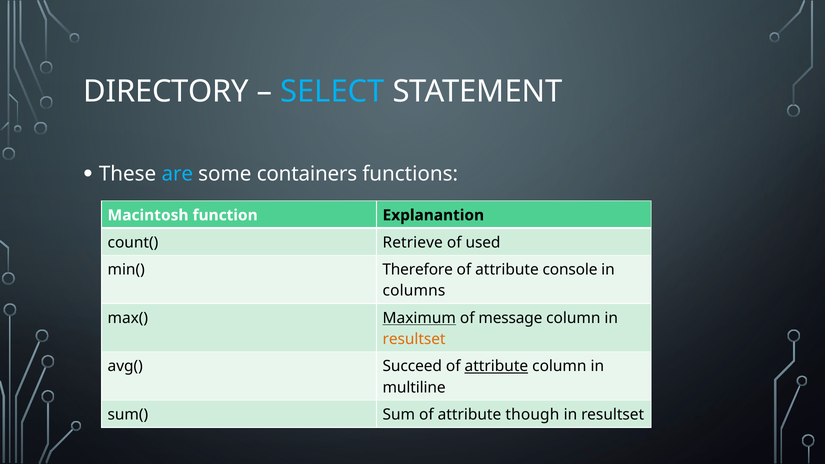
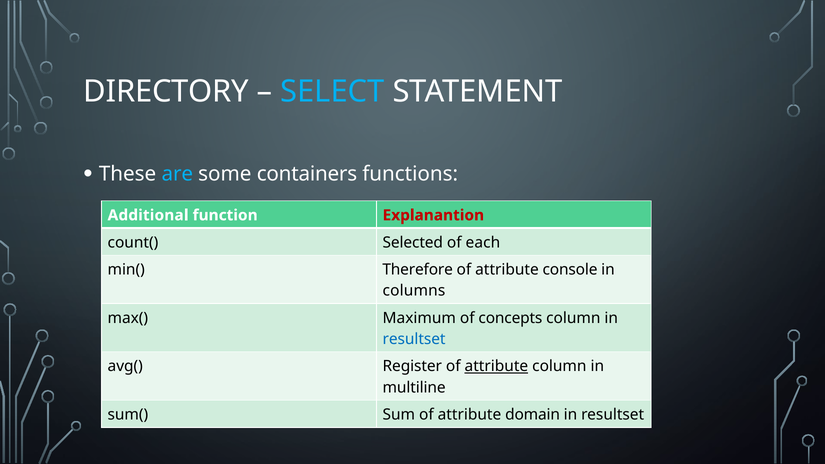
Macintosh: Macintosh -> Additional
Explanantion colour: black -> red
Retrieve: Retrieve -> Selected
used: used -> each
Maximum underline: present -> none
message: message -> concepts
resultset at (414, 339) colour: orange -> blue
Succeed: Succeed -> Register
though: though -> domain
